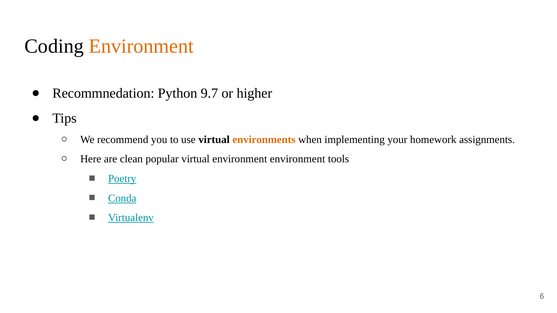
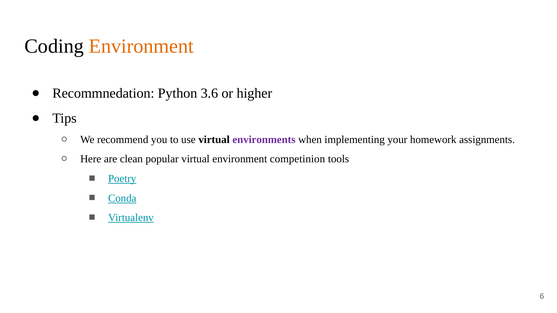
9.7: 9.7 -> 3.6
environments colour: orange -> purple
environment environment: environment -> competinion
